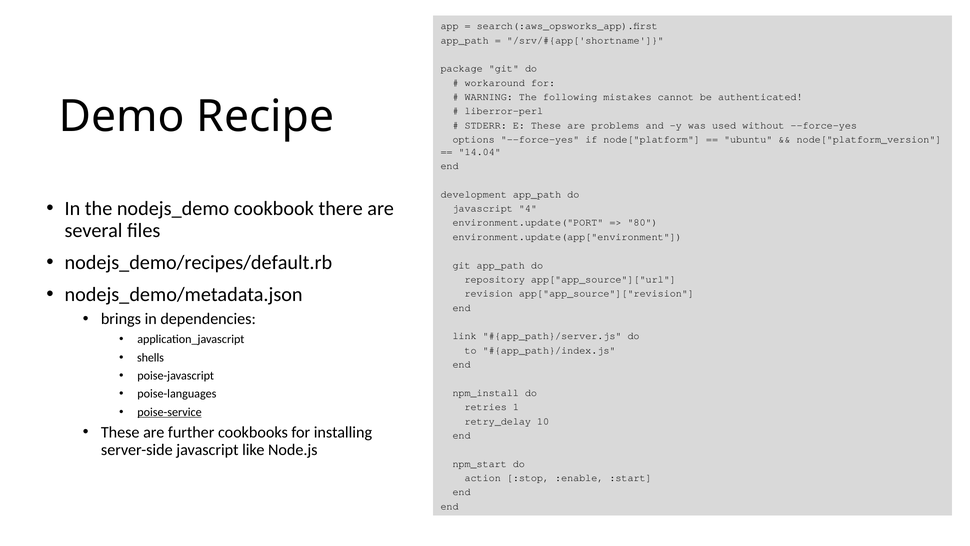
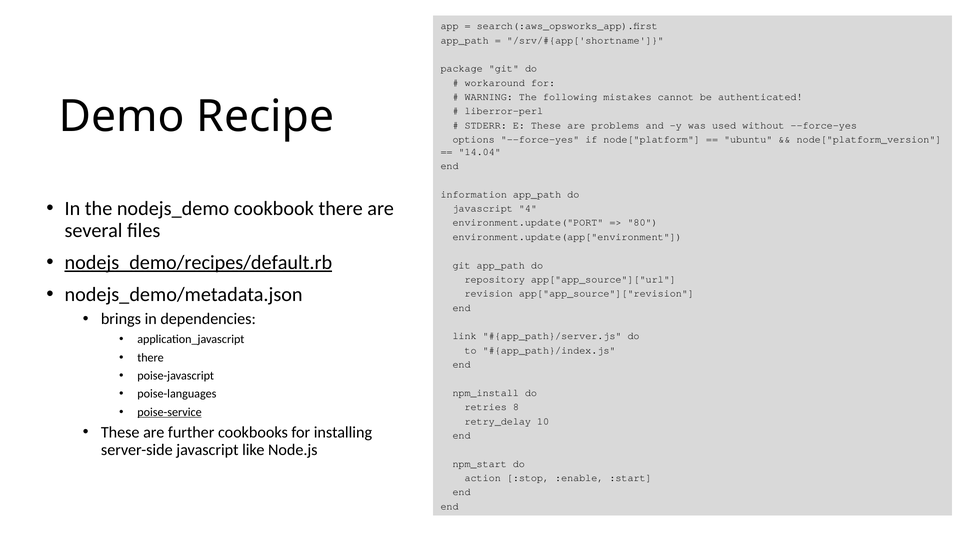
development: development -> information
nodejs_demo/recipes/default.rb underline: none -> present
shells at (151, 357): shells -> there
1: 1 -> 8
